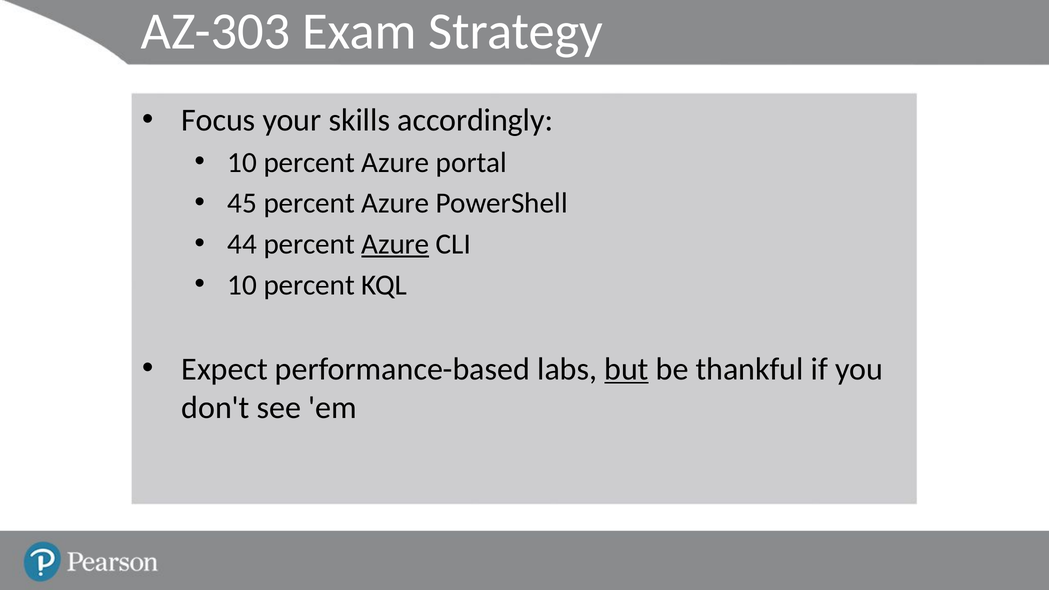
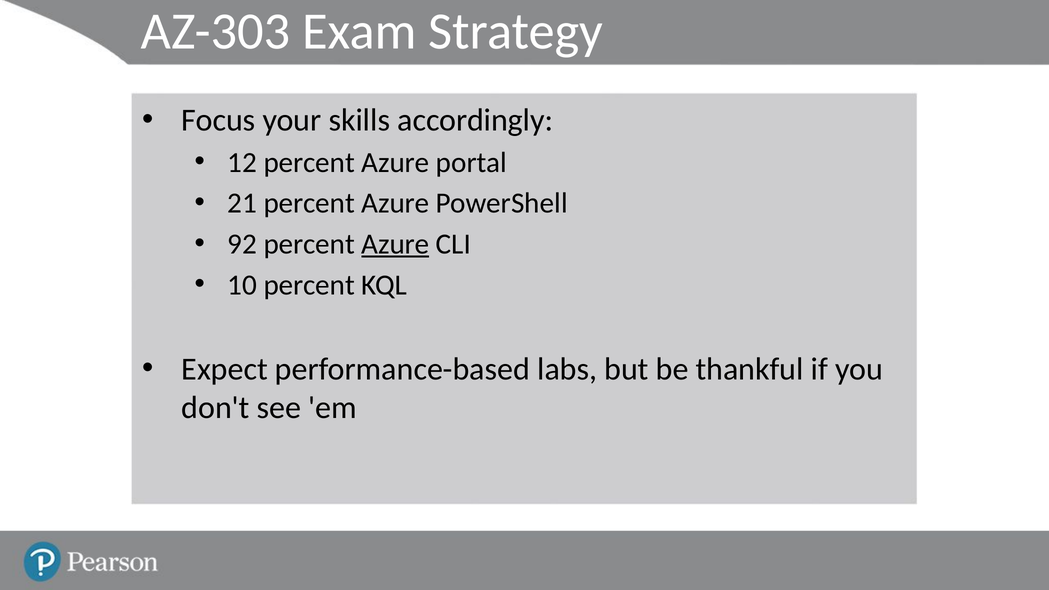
10 at (242, 163): 10 -> 12
45: 45 -> 21
44: 44 -> 92
but underline: present -> none
